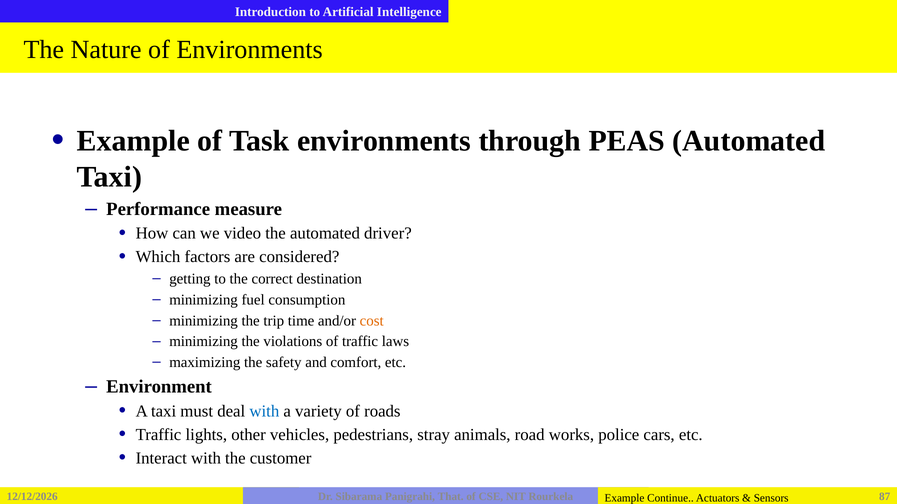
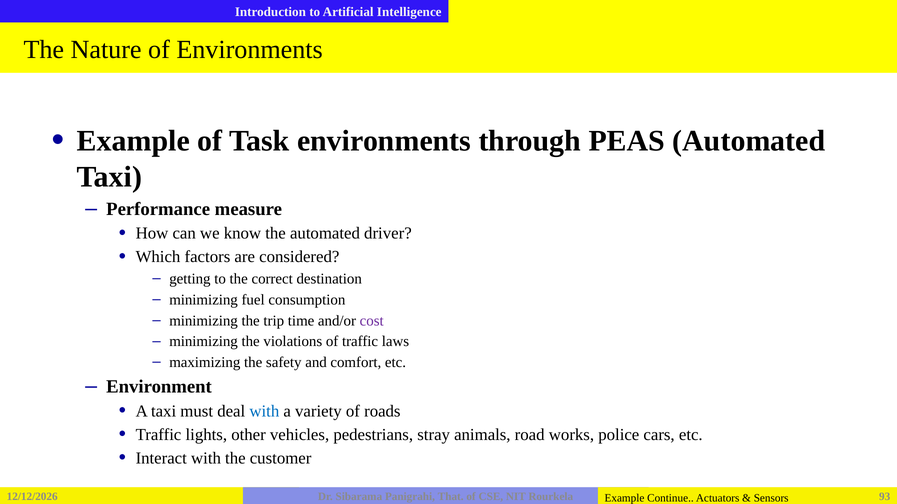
video: video -> know
cost colour: orange -> purple
87: 87 -> 93
